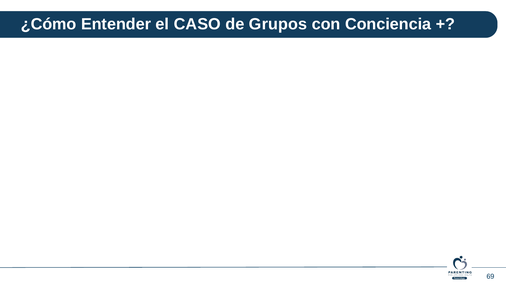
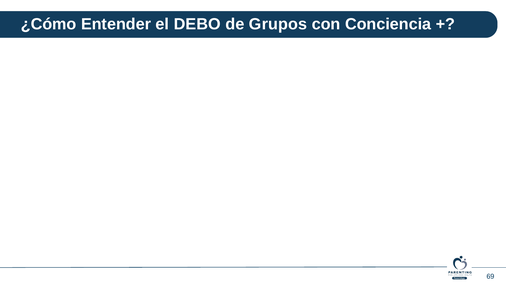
CASO: CASO -> DEBO
